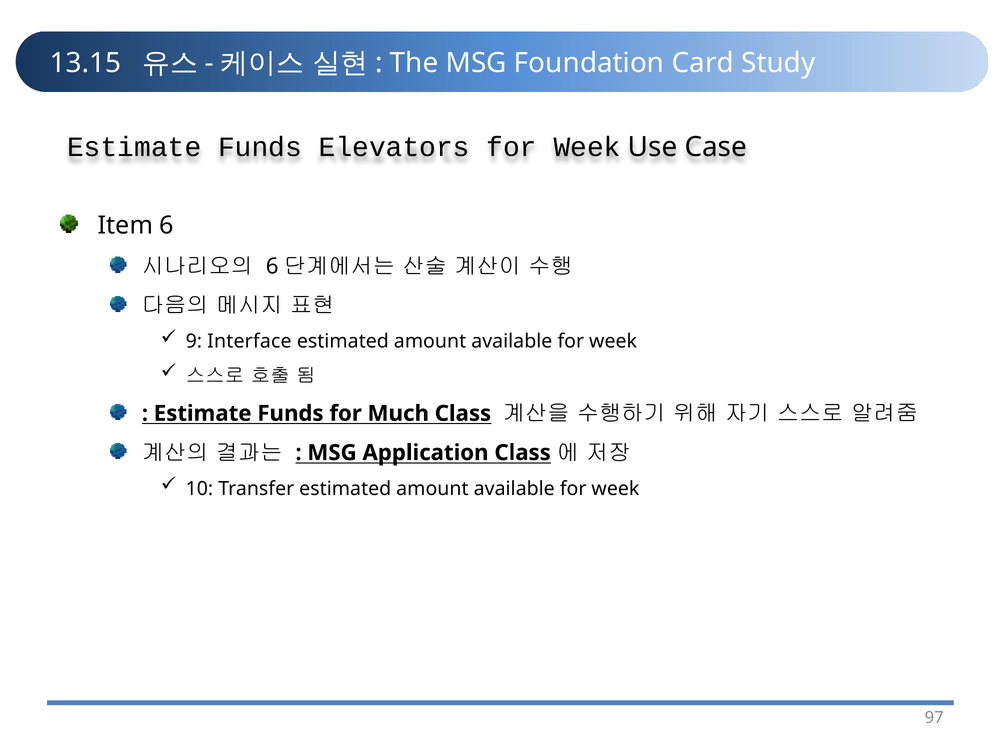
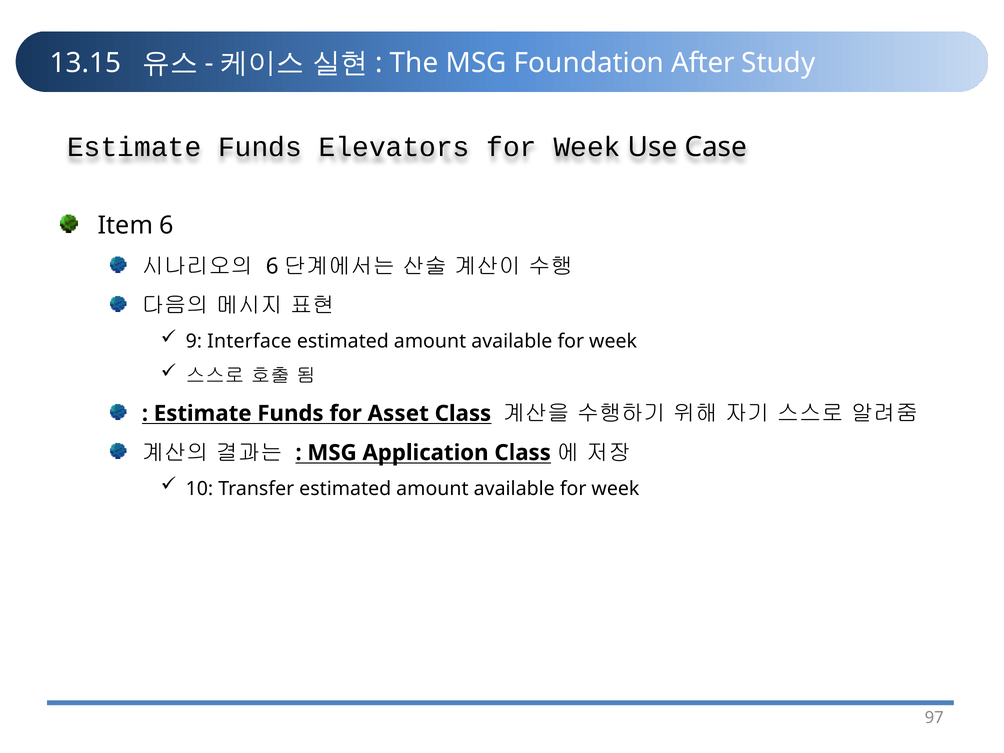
Card: Card -> After
Much: Much -> Asset
